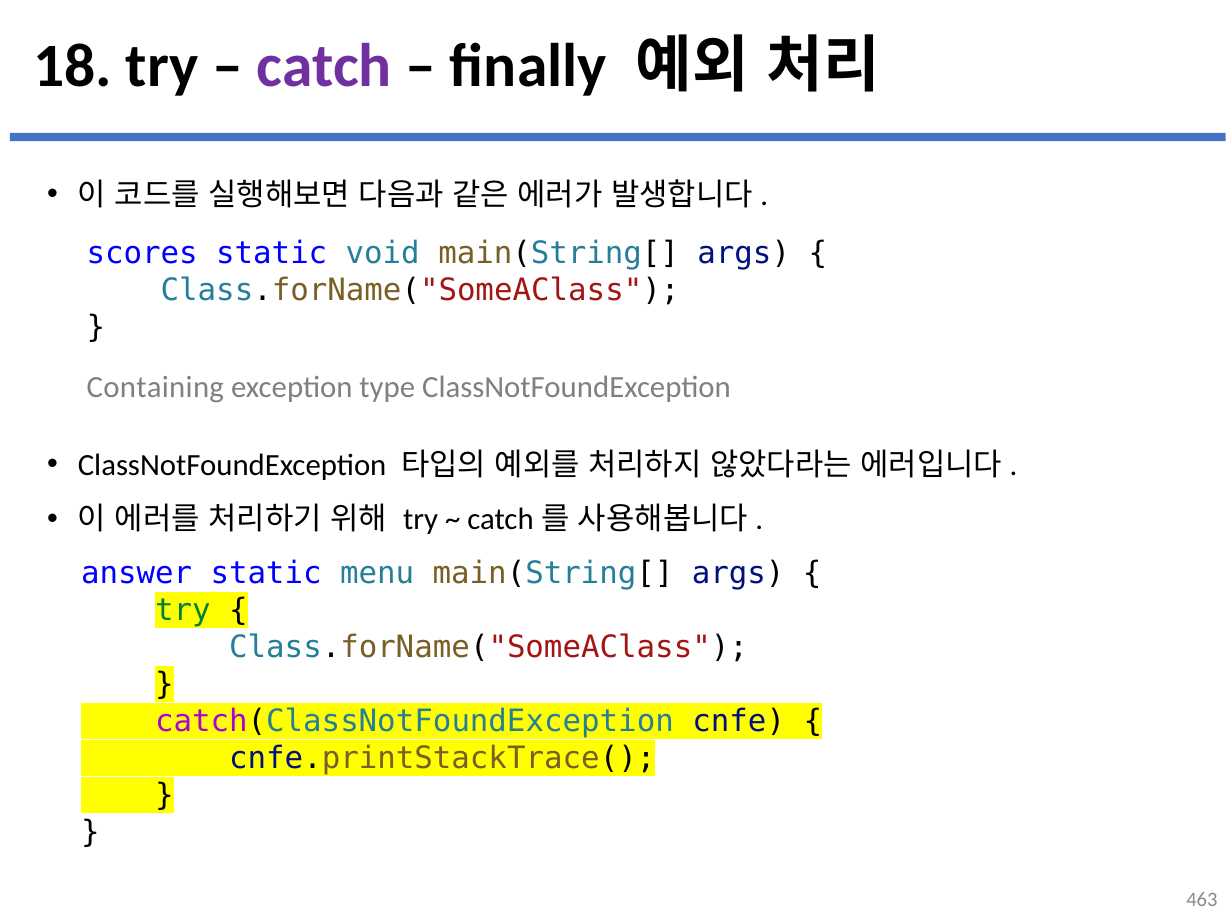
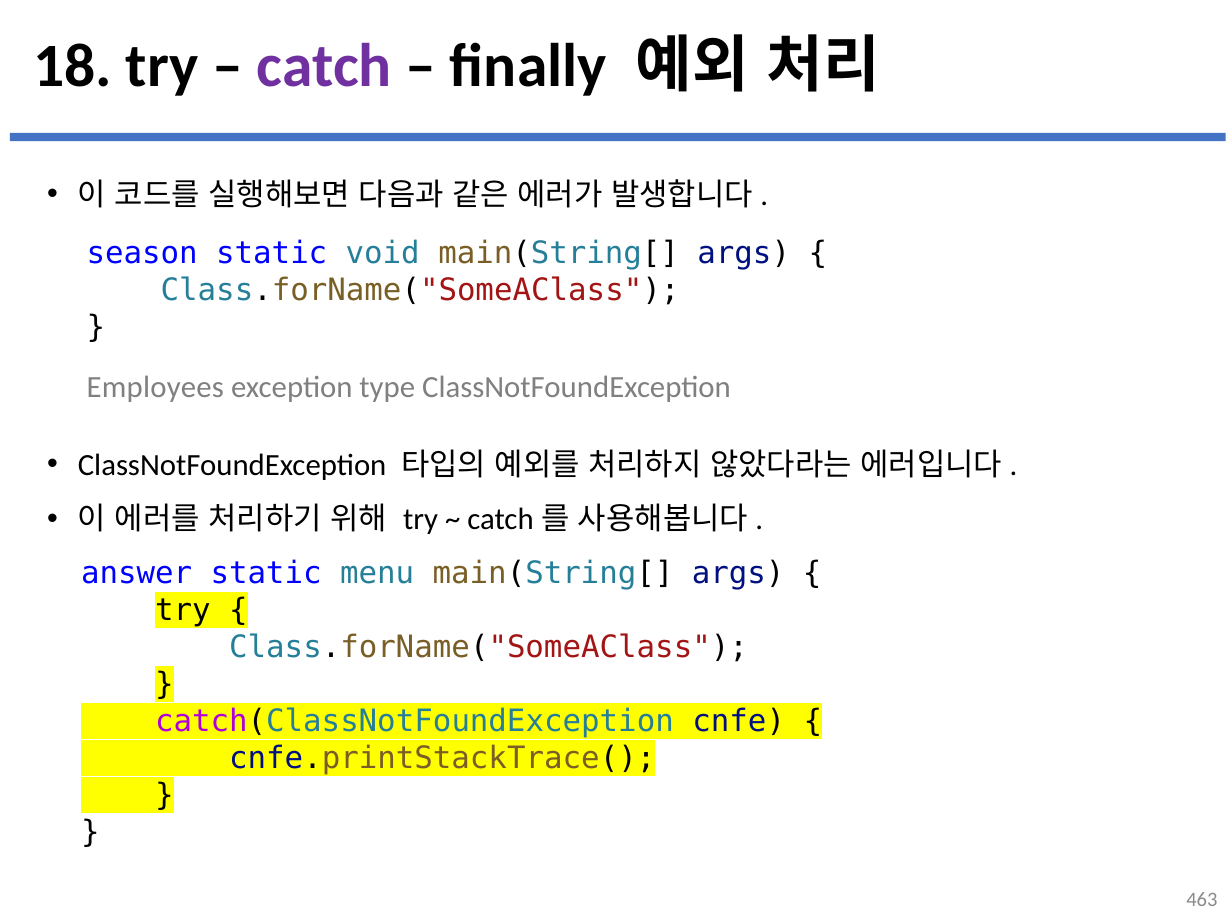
scores: scores -> season
Containing: Containing -> Employees
try at (183, 611) colour: green -> black
